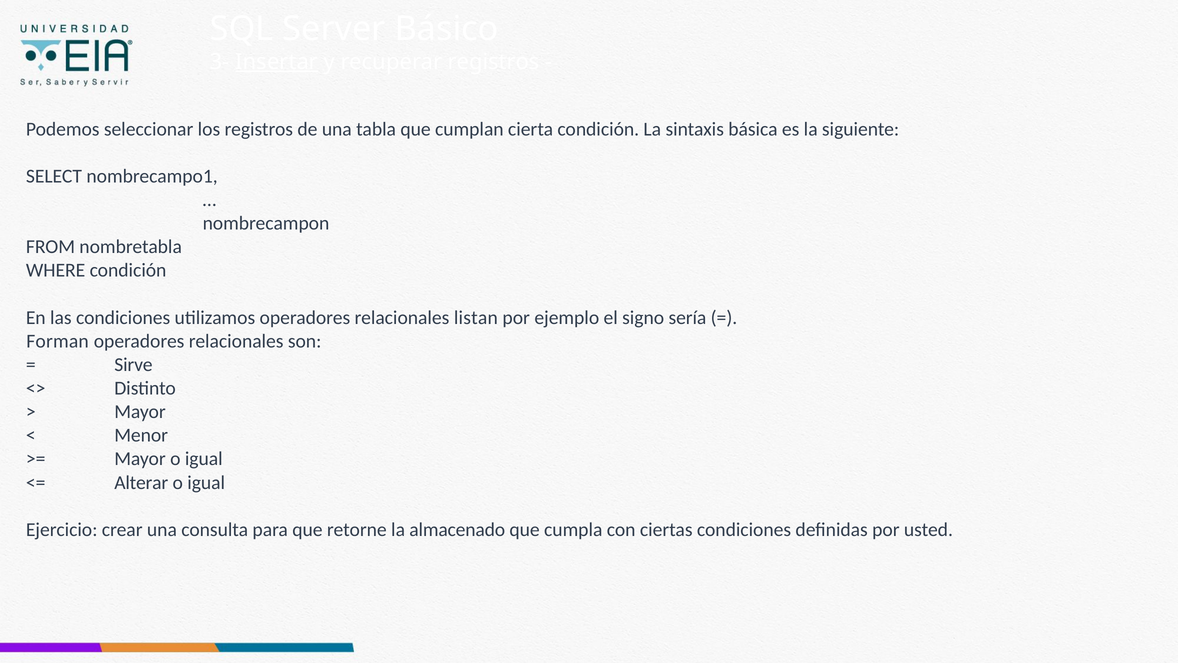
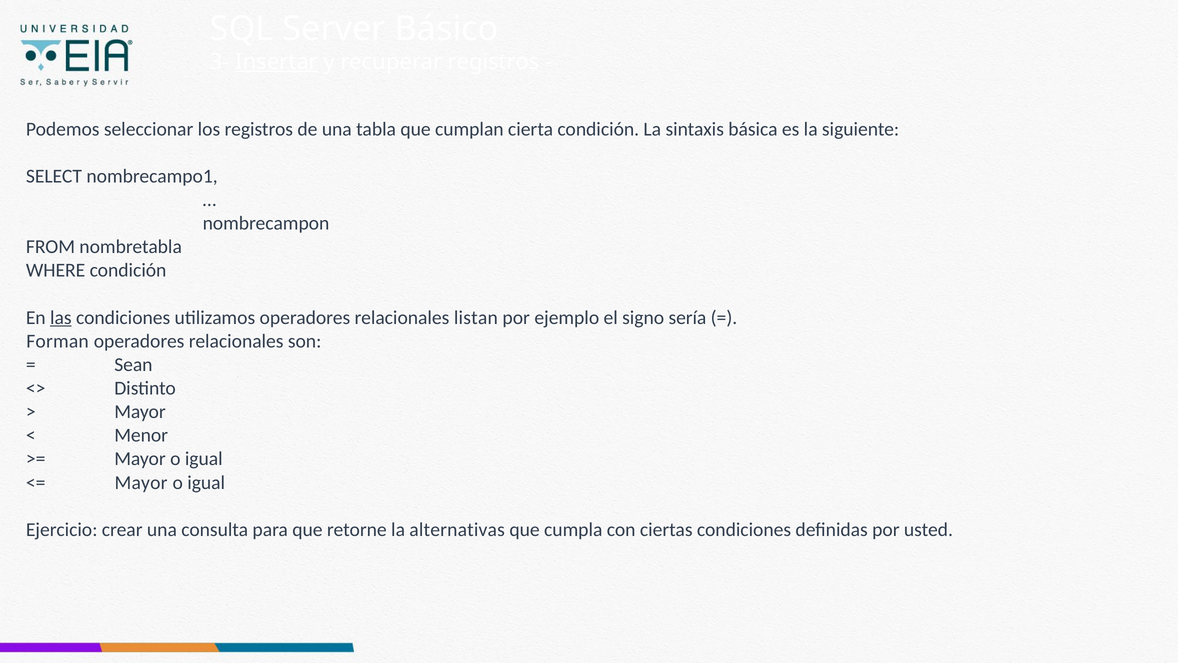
las underline: none -> present
Sirve: Sirve -> Sean
Alterar at (141, 482): Alterar -> Mayor
almacenado: almacenado -> alternativas
